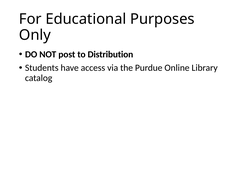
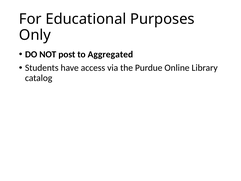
Distribution: Distribution -> Aggregated
